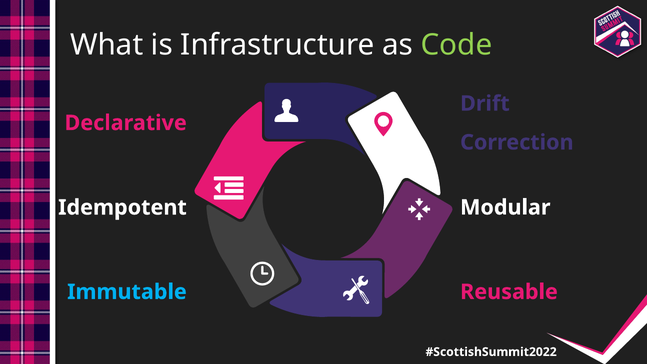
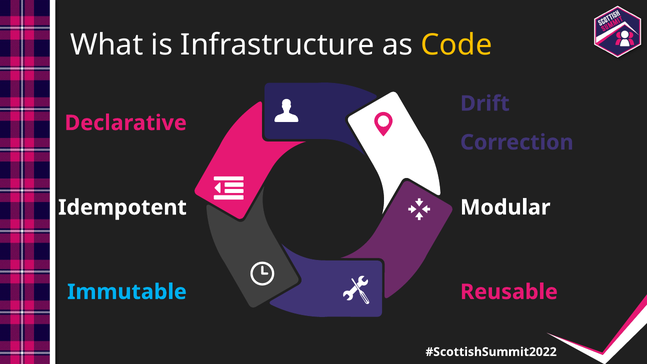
Code colour: light green -> yellow
